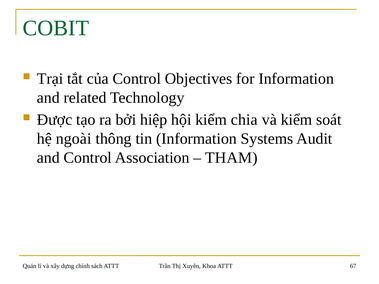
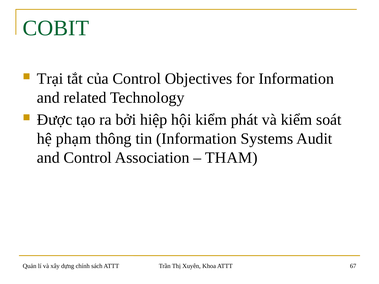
chia: chia -> phát
ngoài: ngoài -> phạm
